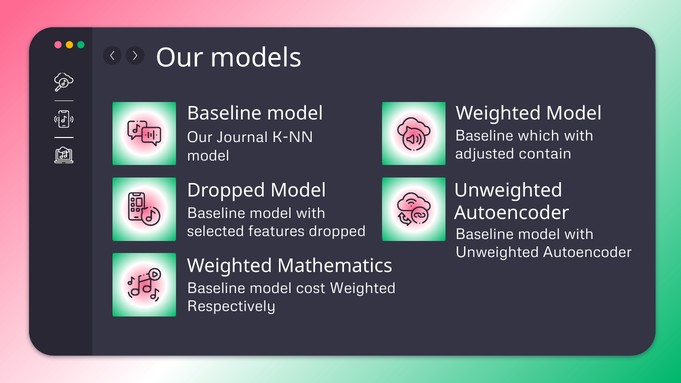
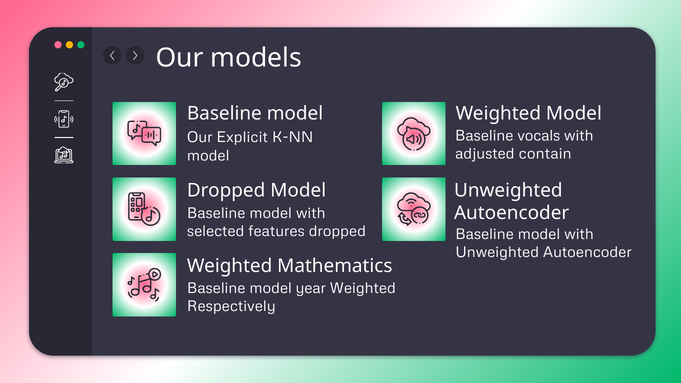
which: which -> vocals
Journal: Journal -> Explicit
cost: cost -> year
